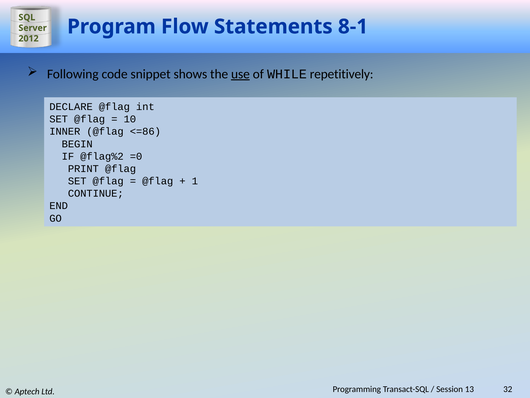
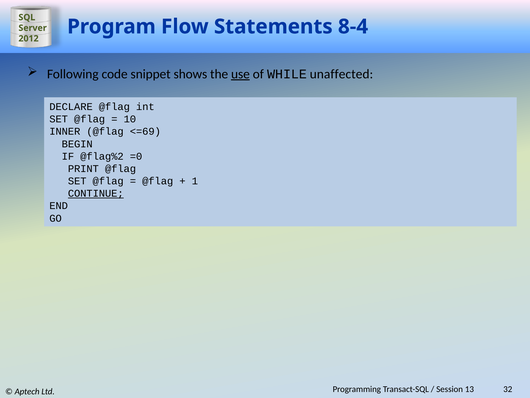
8-1: 8-1 -> 8-4
repetitively: repetitively -> unaffected
<=86: <=86 -> <=69
CONTINUE underline: none -> present
